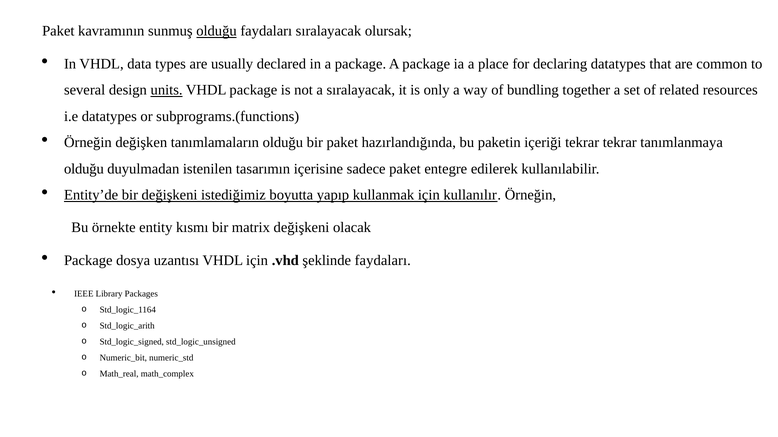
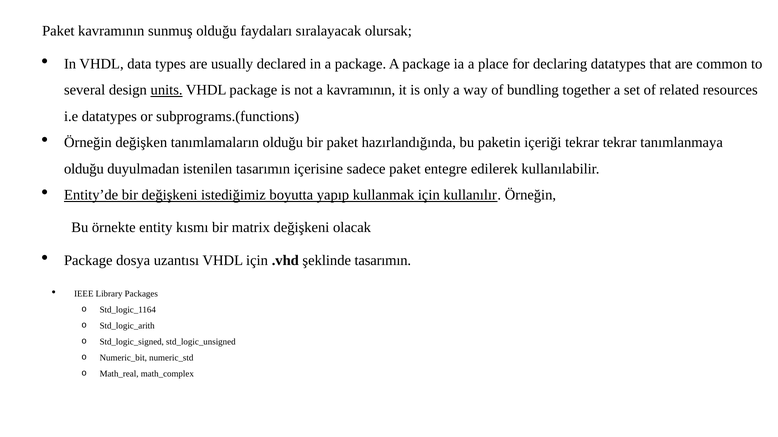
olduğu at (217, 31) underline: present -> none
a sıralayacak: sıralayacak -> kavramının
şeklinde faydaları: faydaları -> tasarımın
